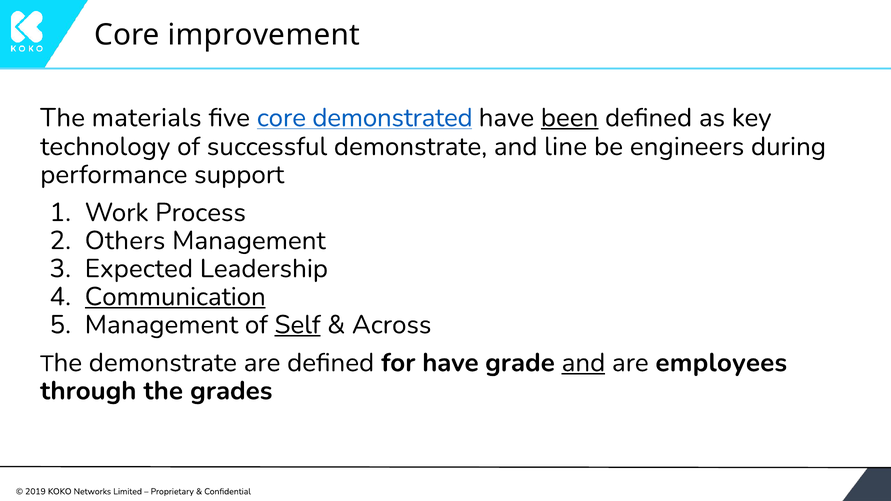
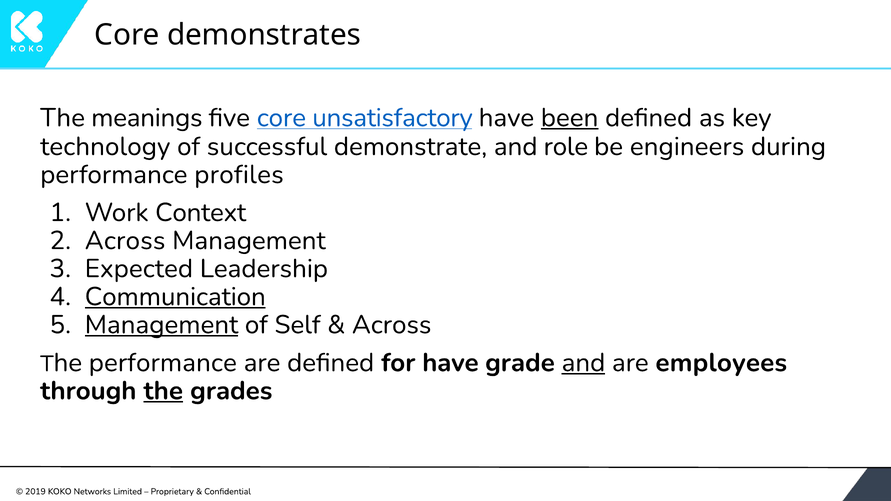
improvement: improvement -> demonstrates
materials: materials -> meanings
demonstrated: demonstrated -> unsatisfactory
line: line -> role
support: support -> profiles
Process: Process -> Context
Others at (125, 241): Others -> Across
Management at (161, 325) underline: none -> present
Self underline: present -> none
demonstrate at (163, 363): demonstrate -> performance
the at (163, 391) underline: none -> present
